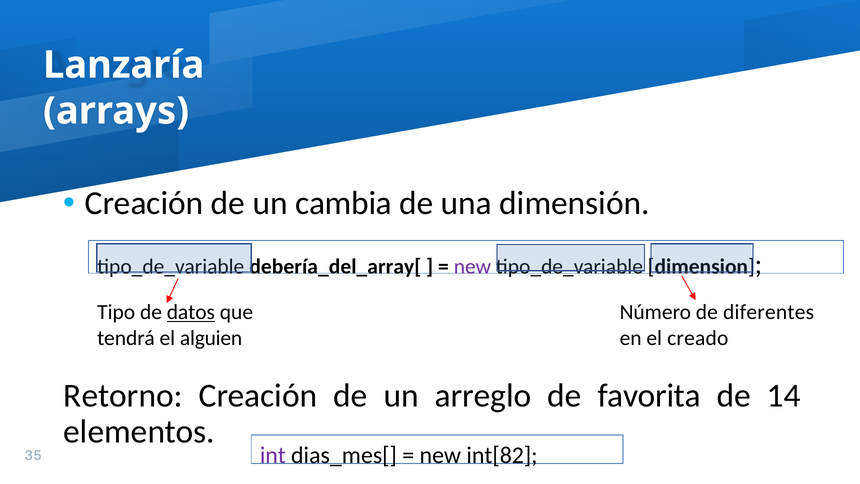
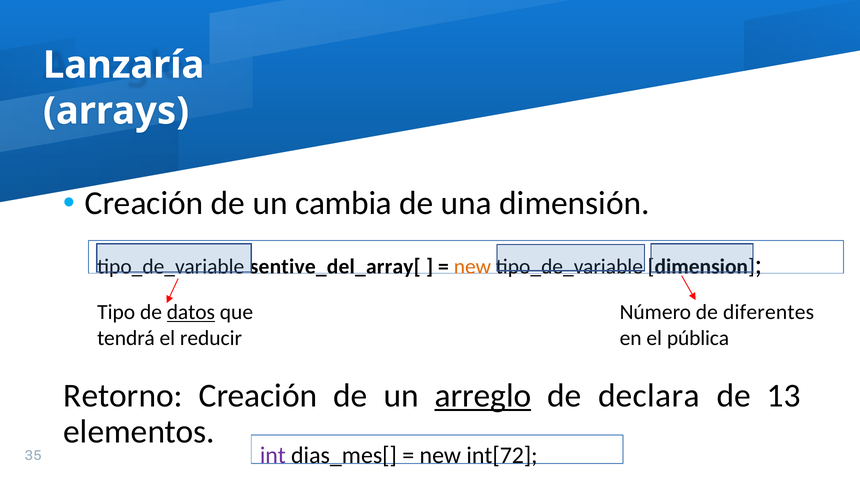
debería_del_array[: debería_del_array[ -> sentive_del_array[
new at (472, 266) colour: purple -> orange
alguien: alguien -> reducir
creado: creado -> pública
arreglo underline: none -> present
favorita: favorita -> declara
14: 14 -> 13
int[82: int[82 -> int[72
